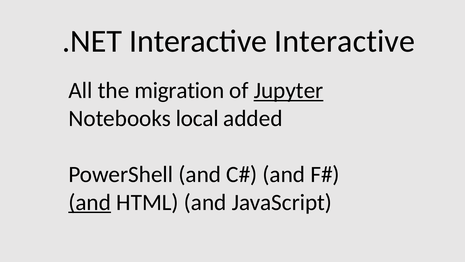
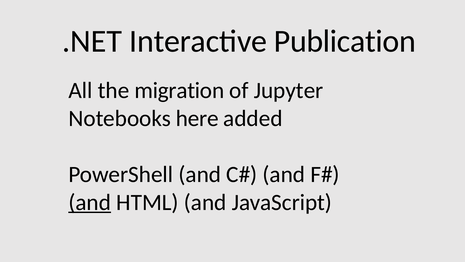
Interactive Interactive: Interactive -> Publication
Jupyter underline: present -> none
local: local -> here
